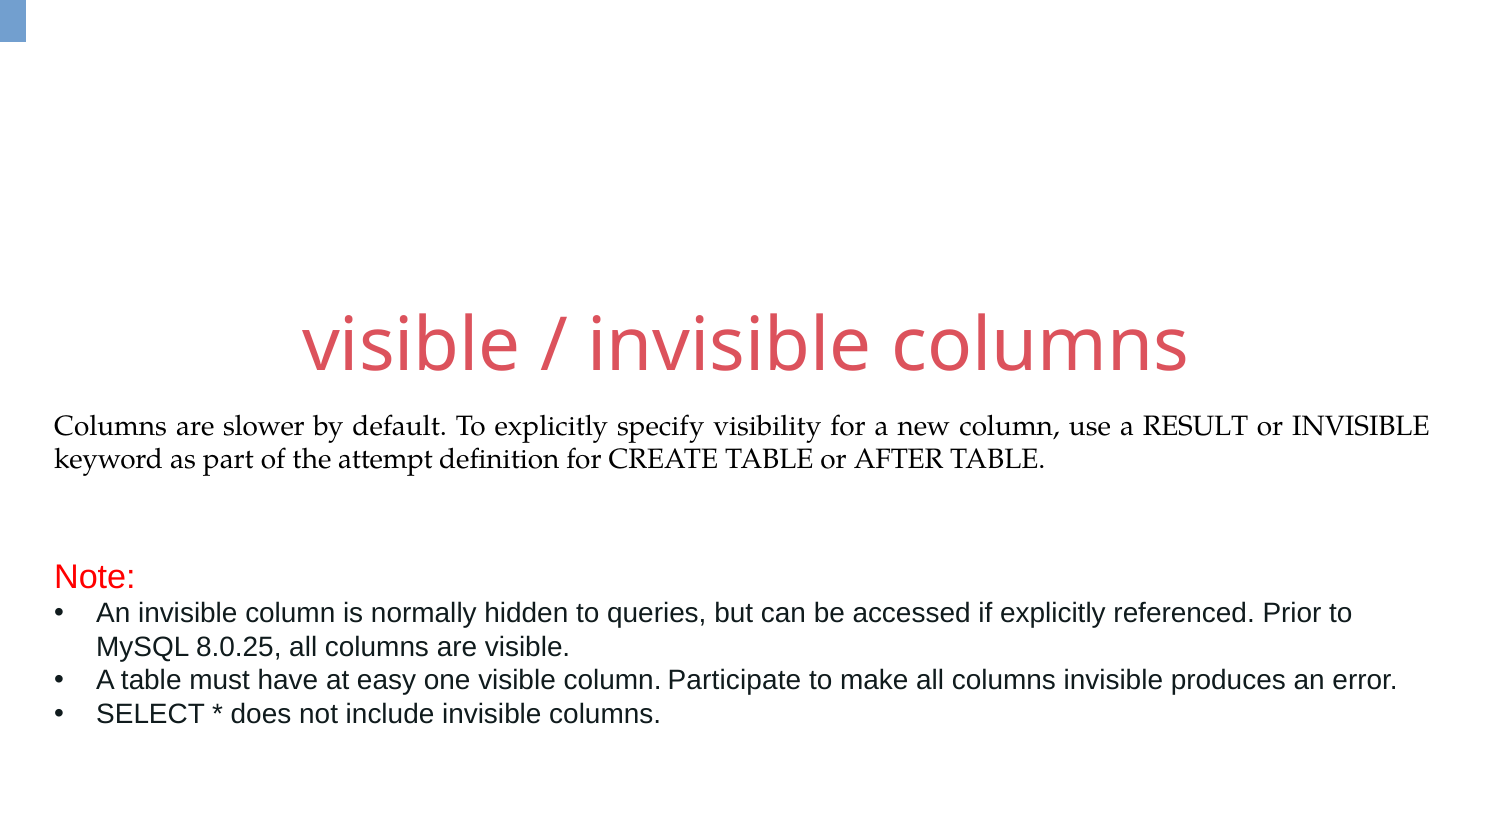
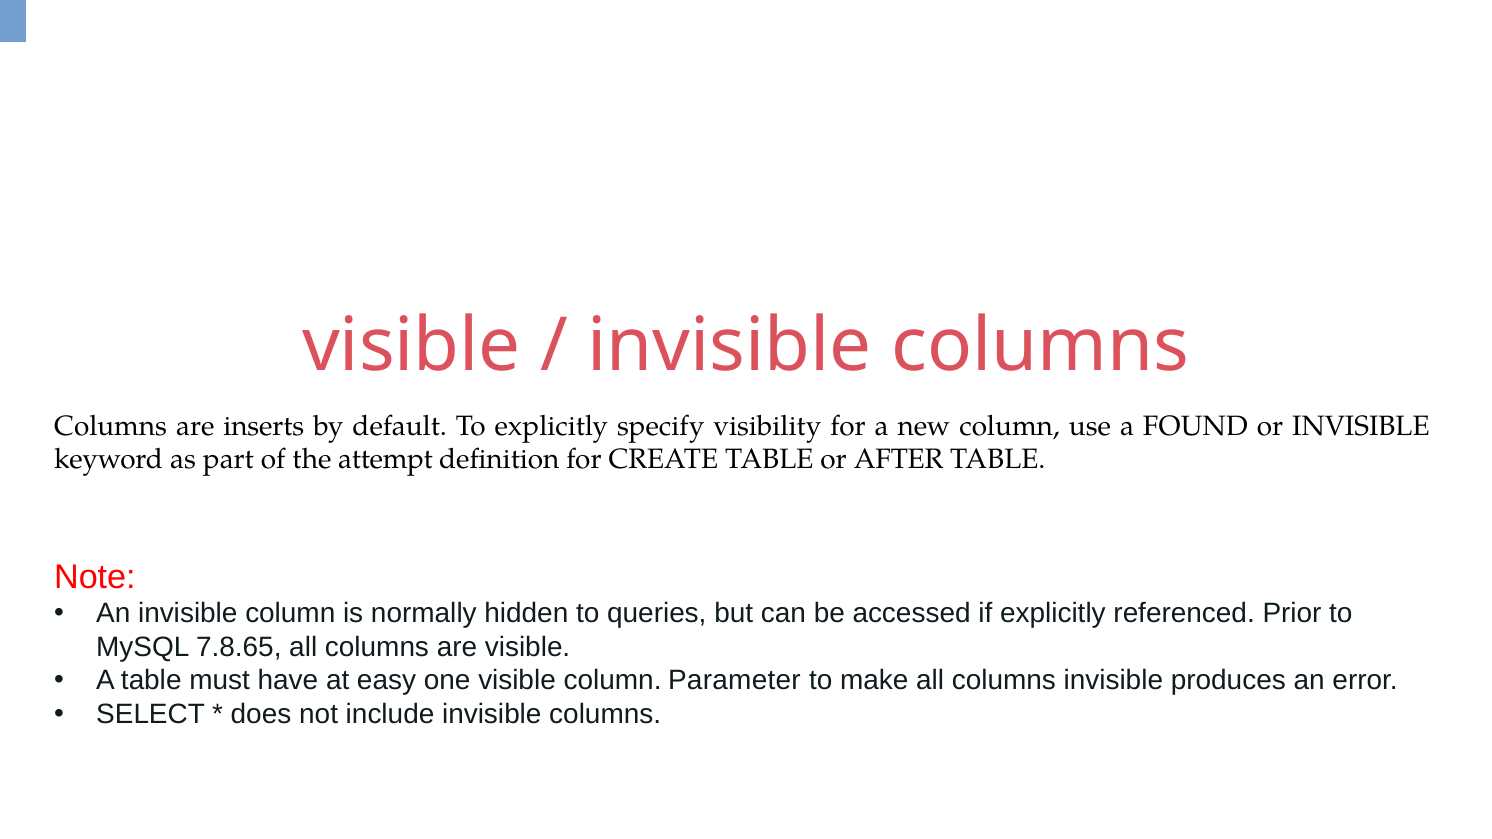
slower: slower -> inserts
RESULT: RESULT -> FOUND
8.0.25: 8.0.25 -> 7.8.65
Participate: Participate -> Parameter
